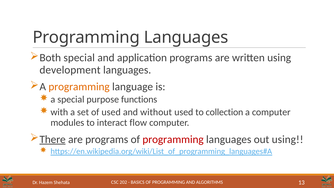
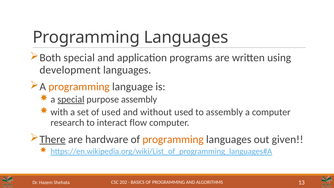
special at (71, 99) underline: none -> present
purpose functions: functions -> assembly
to collection: collection -> assembly
modules: modules -> research
are programs: programs -> hardware
programming at (173, 139) colour: red -> orange
out using: using -> given
